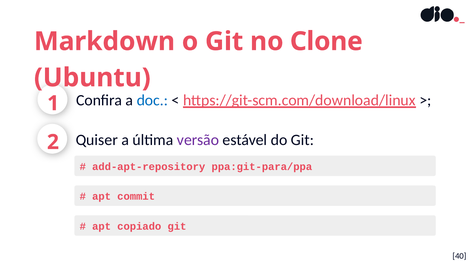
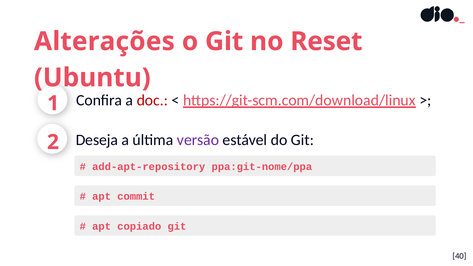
Markdown: Markdown -> Alterações
Clone: Clone -> Reset
doc colour: blue -> red
Quiser: Quiser -> Deseja
ppa:git-para/ppa: ppa:git-para/ppa -> ppa:git-nome/ppa
